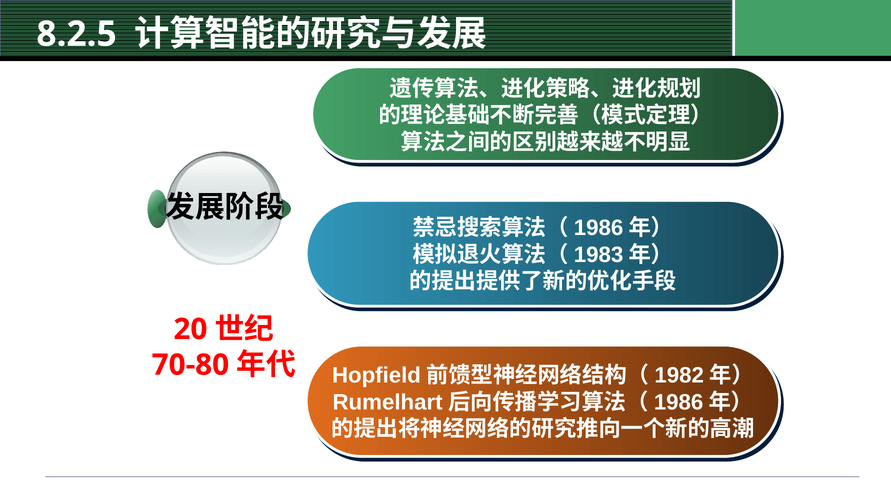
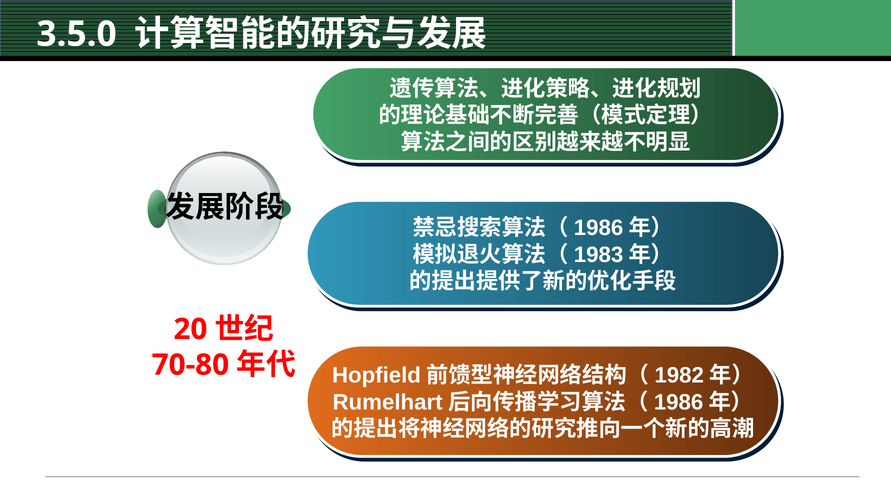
8.2.5: 8.2.5 -> 3.5.0
